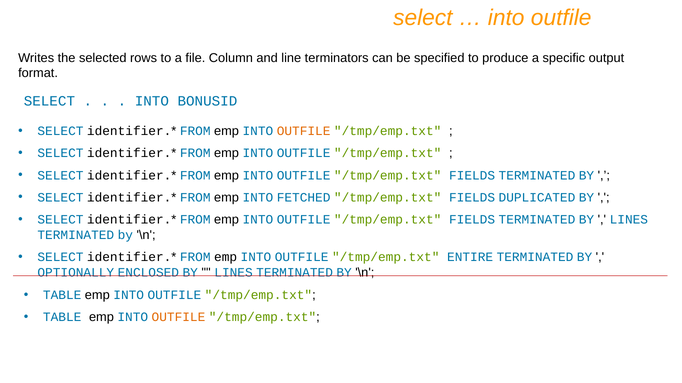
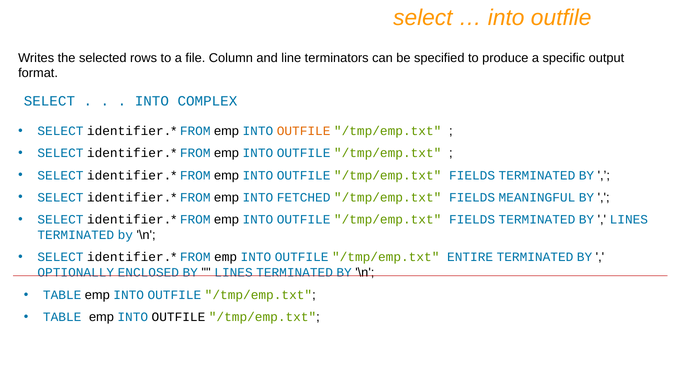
BONUSID: BONUSID -> COMPLEX
DUPLICATED: DUPLICATED -> MEANINGFUL
OUTFILE at (178, 318) colour: orange -> black
